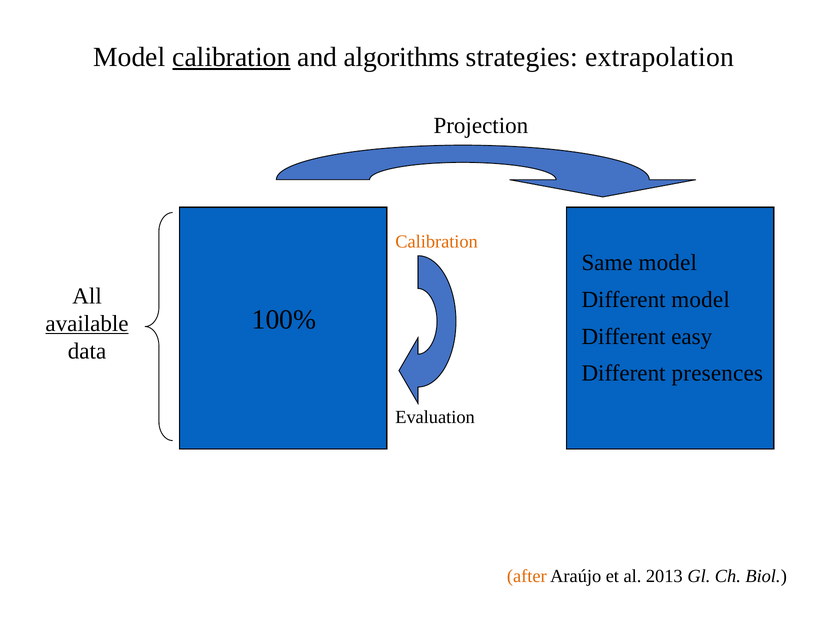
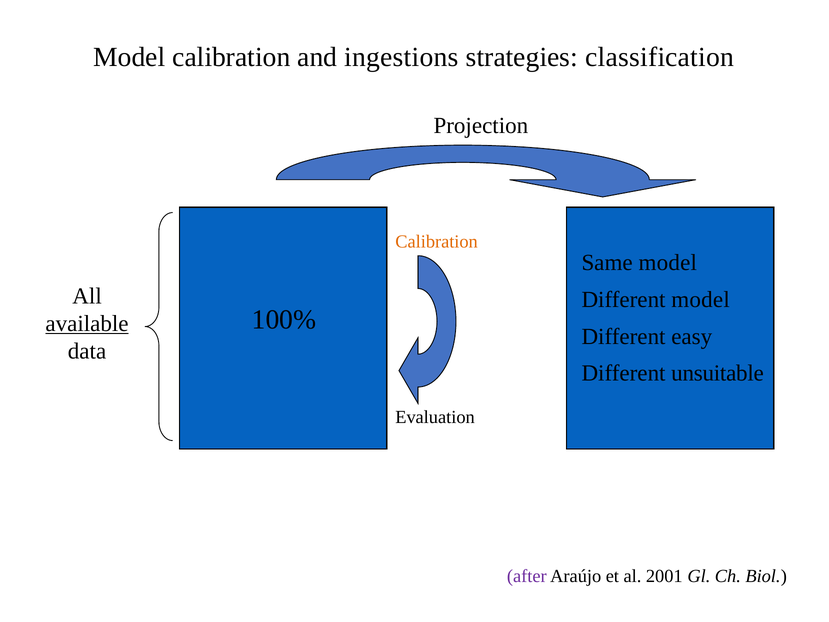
calibration at (231, 57) underline: present -> none
algorithms: algorithms -> ingestions
extrapolation: extrapolation -> classification
presences: presences -> unsuitable
after colour: orange -> purple
2013: 2013 -> 2001
